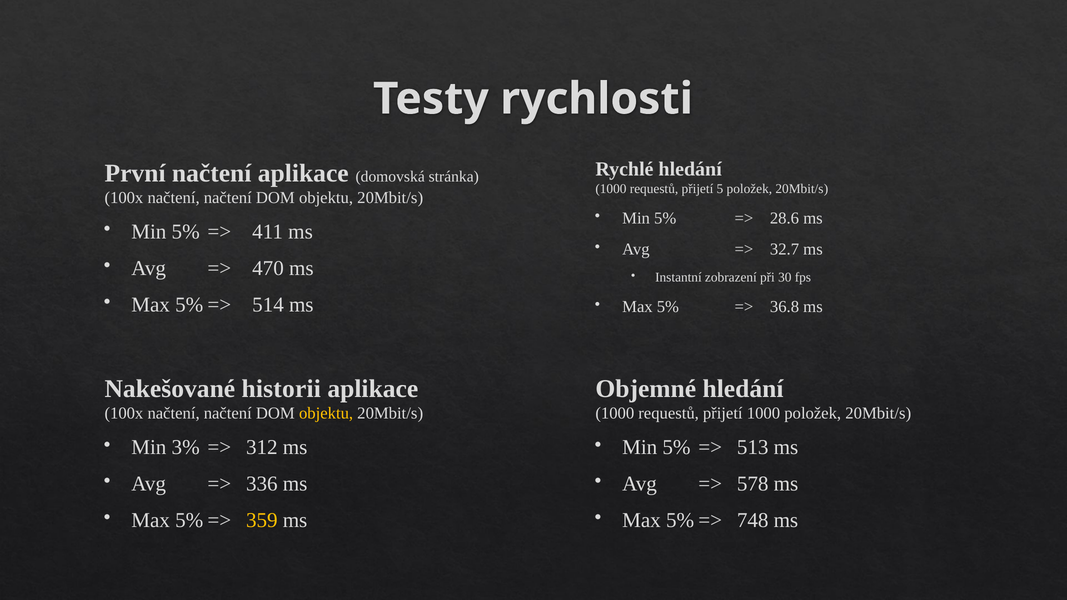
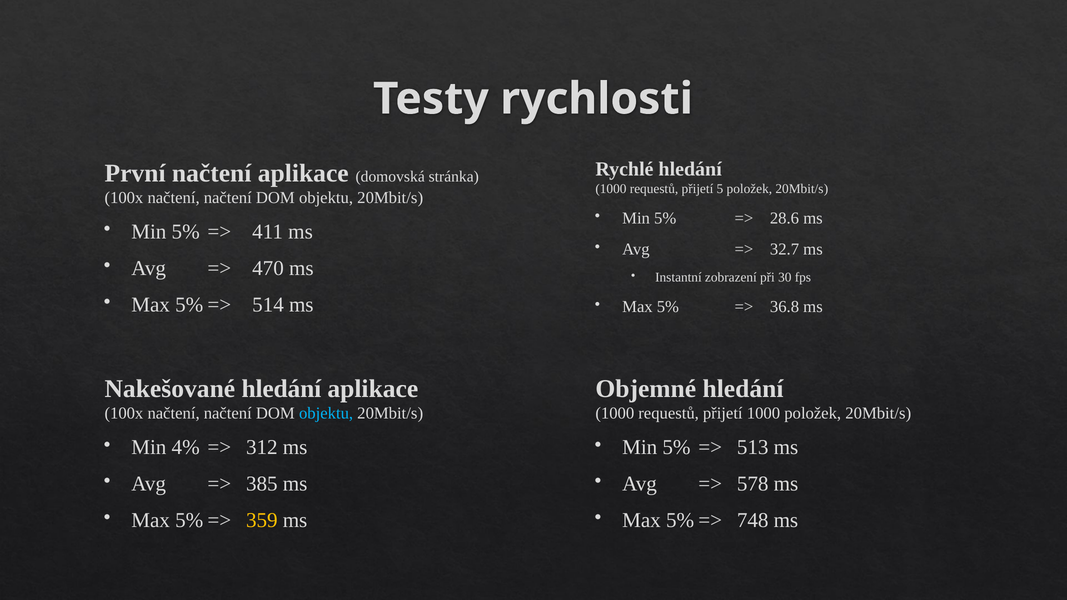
Nakešované historii: historii -> hledání
objektu at (326, 413) colour: yellow -> light blue
3%: 3% -> 4%
336: 336 -> 385
